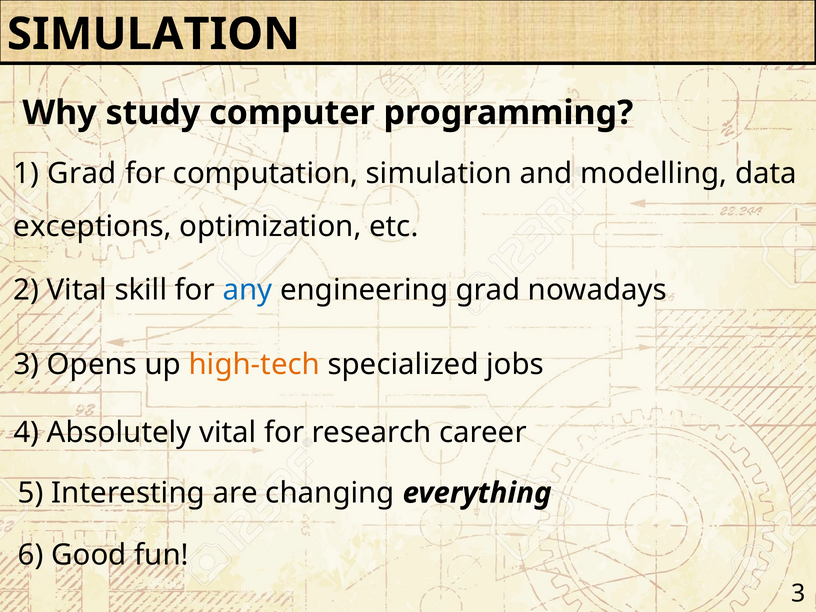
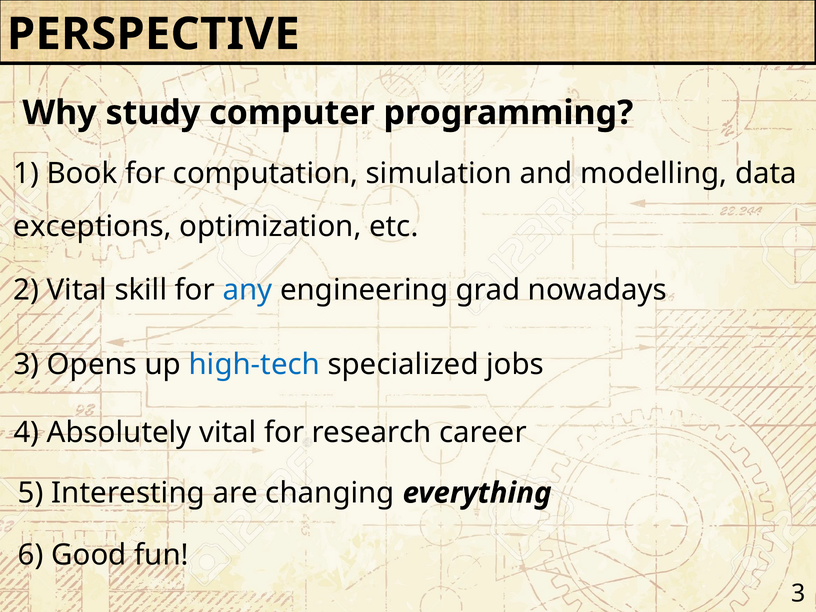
SIMULATION at (153, 34): SIMULATION -> PERSPECTIVE
1 Grad: Grad -> Book
high-tech colour: orange -> blue
